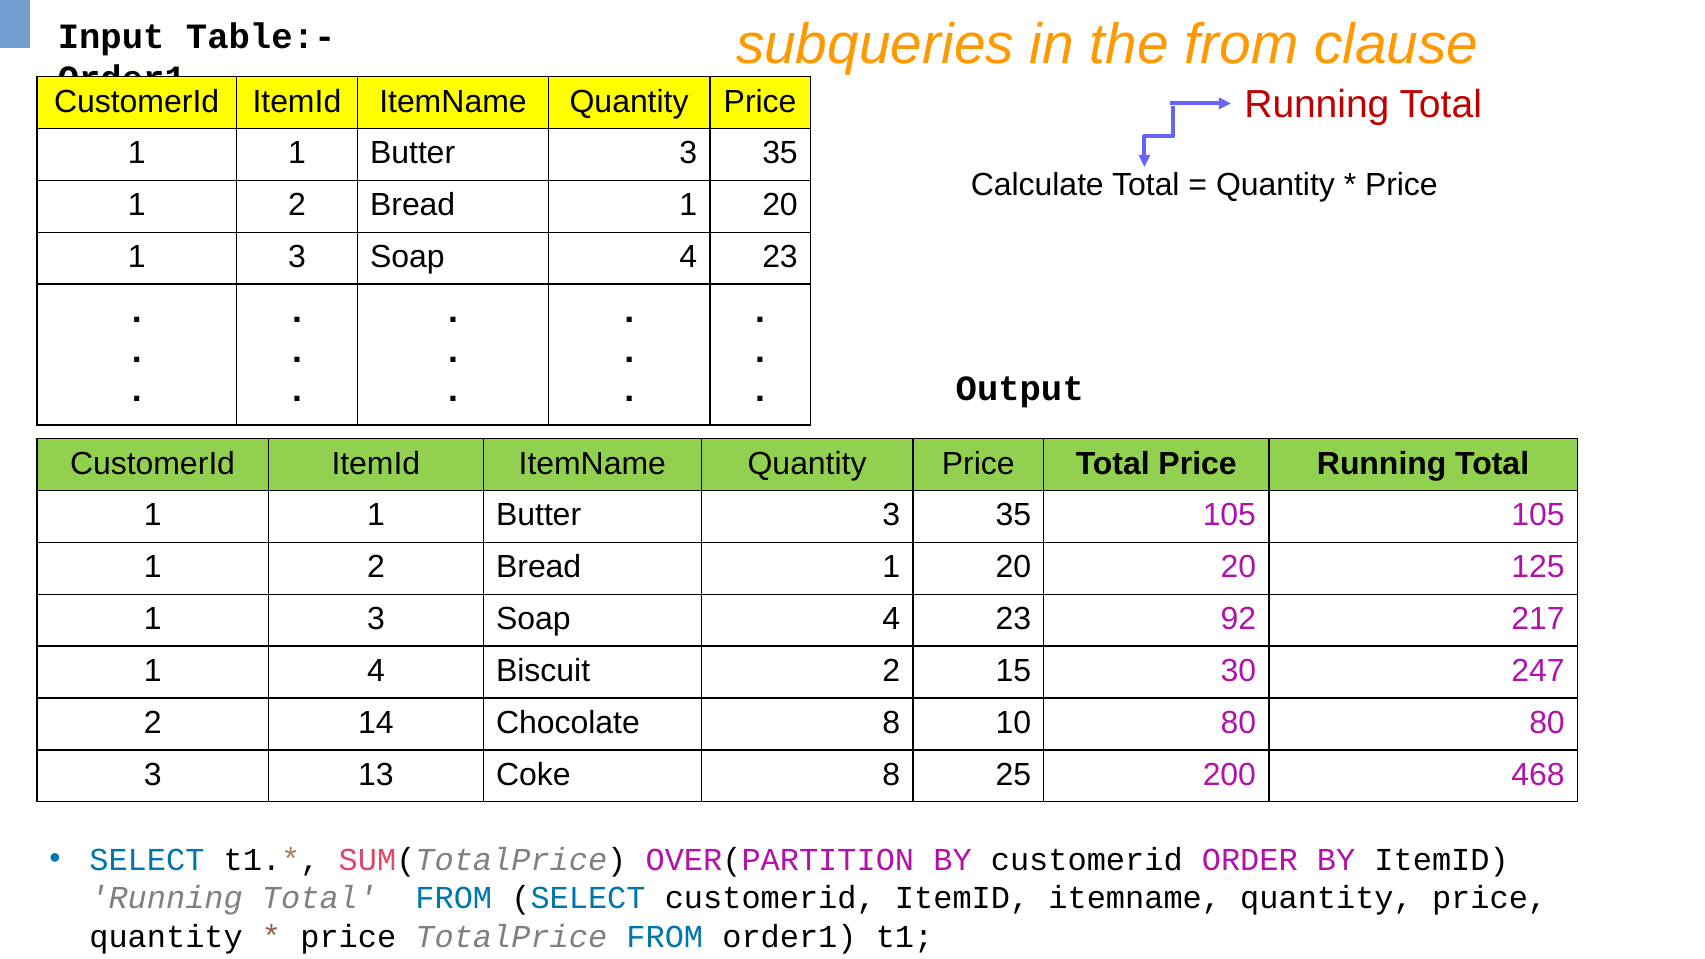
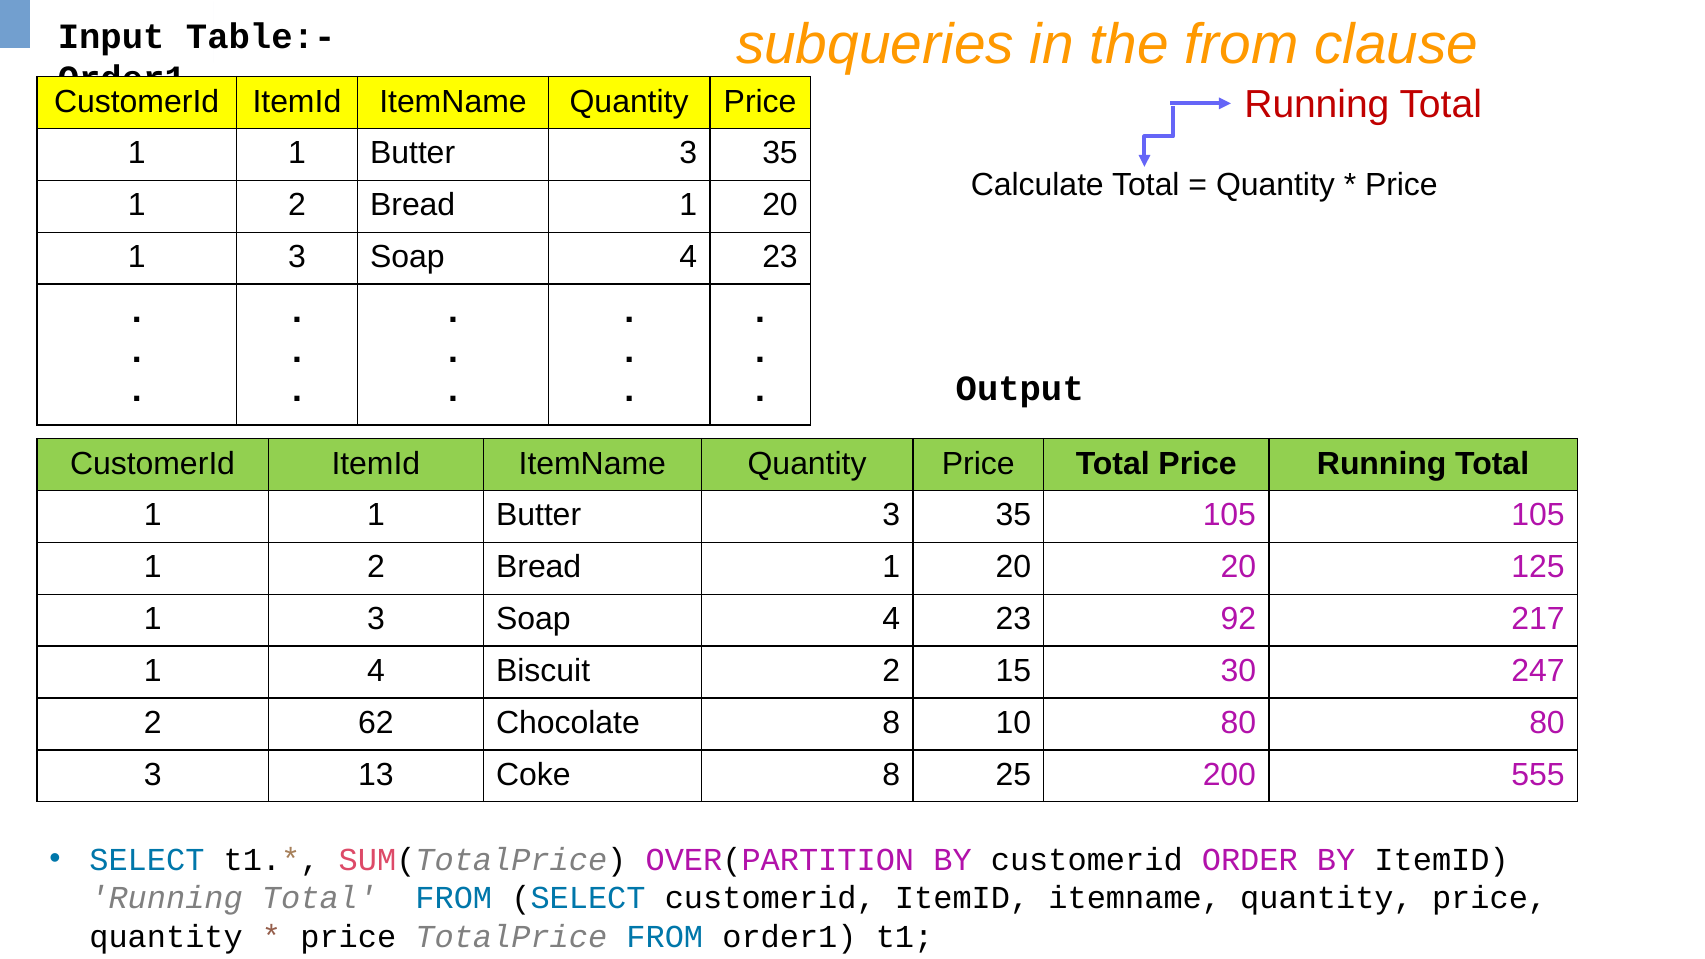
14: 14 -> 62
468: 468 -> 555
